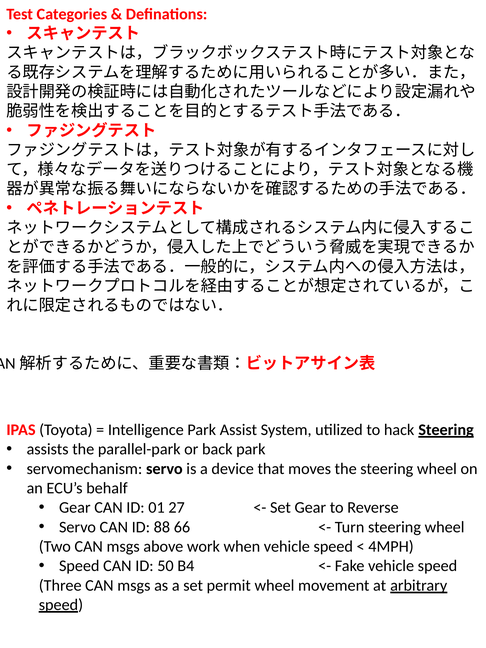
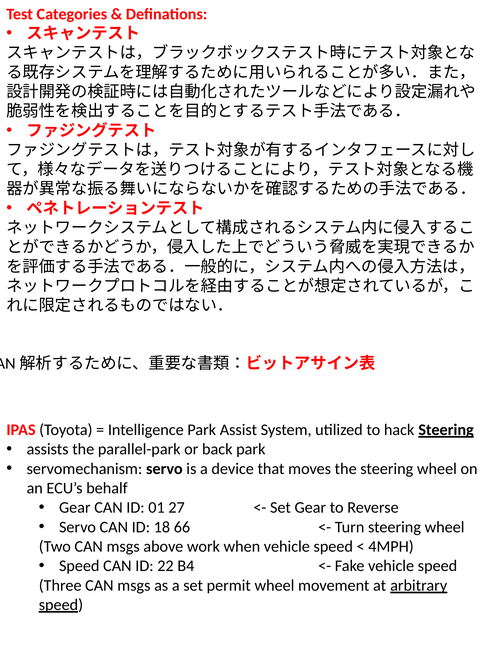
88: 88 -> 18
50: 50 -> 22
